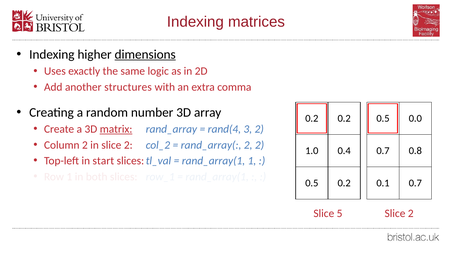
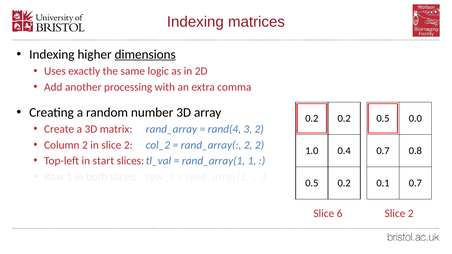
structures: structures -> processing
matrix underline: present -> none
5: 5 -> 6
